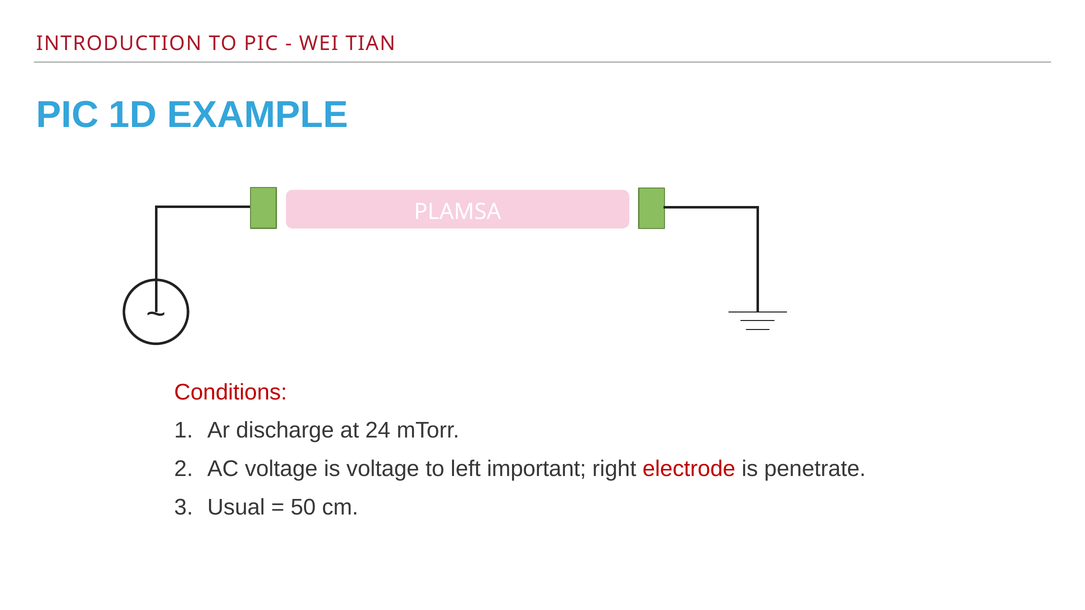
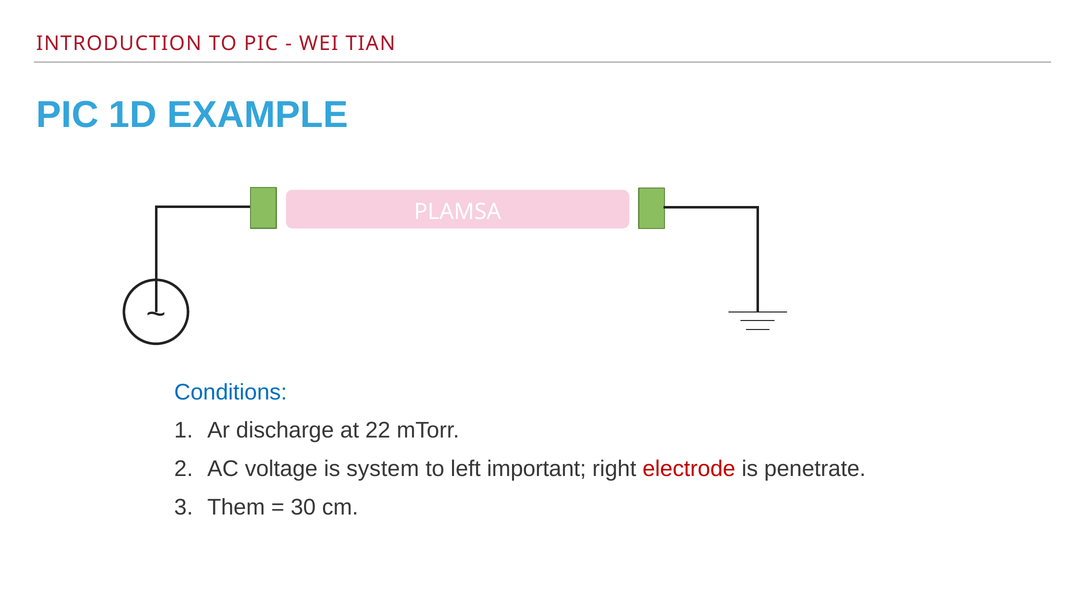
Conditions colour: red -> blue
24: 24 -> 22
is voltage: voltage -> system
Usual: Usual -> Them
50: 50 -> 30
